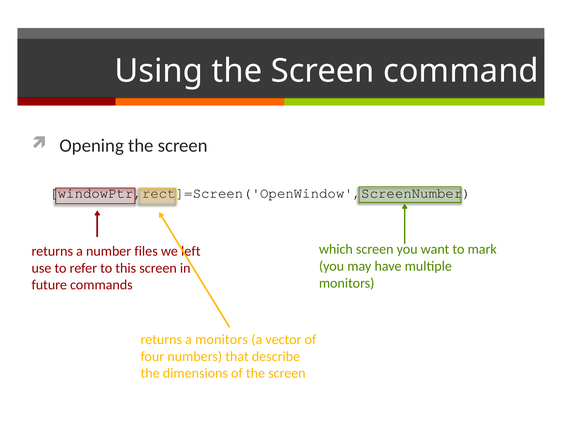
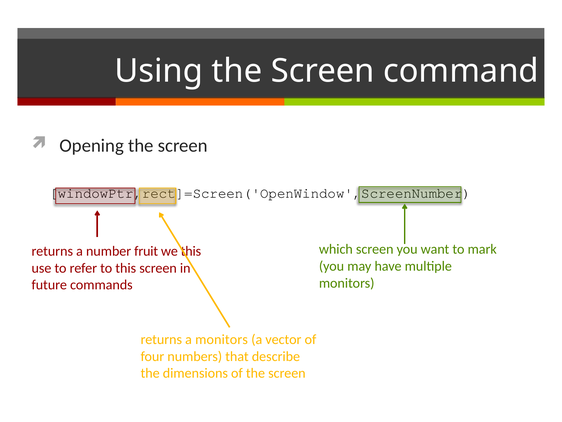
files: files -> fruit
we left: left -> this
